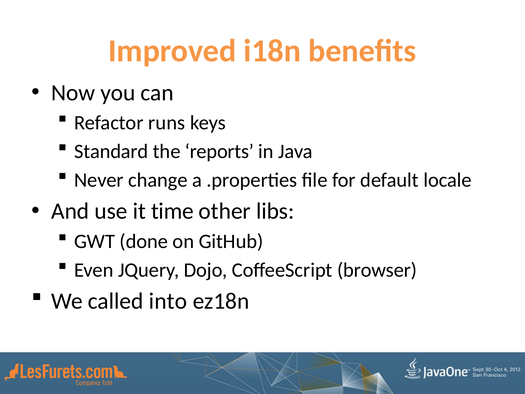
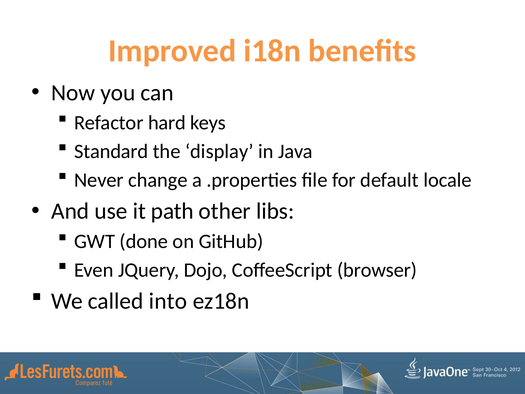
runs: runs -> hard
reports: reports -> display
time: time -> path
